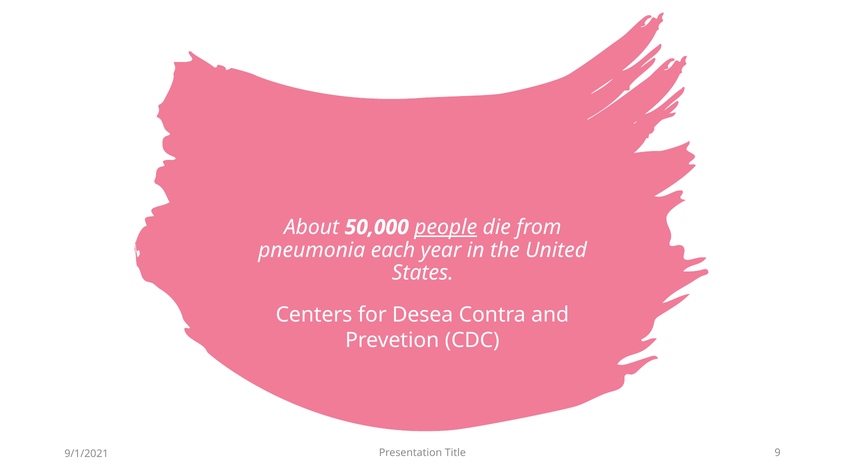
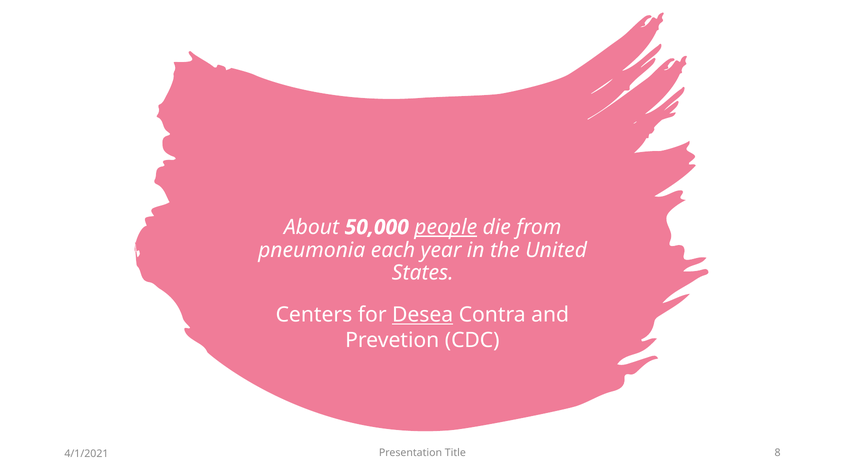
Desea underline: none -> present
9: 9 -> 8
9/1/2021: 9/1/2021 -> 4/1/2021
